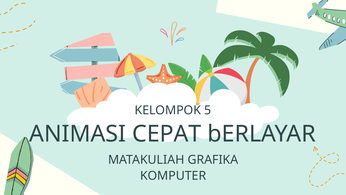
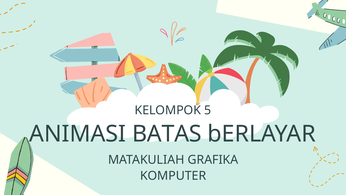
CEPAT: CEPAT -> BATAS
